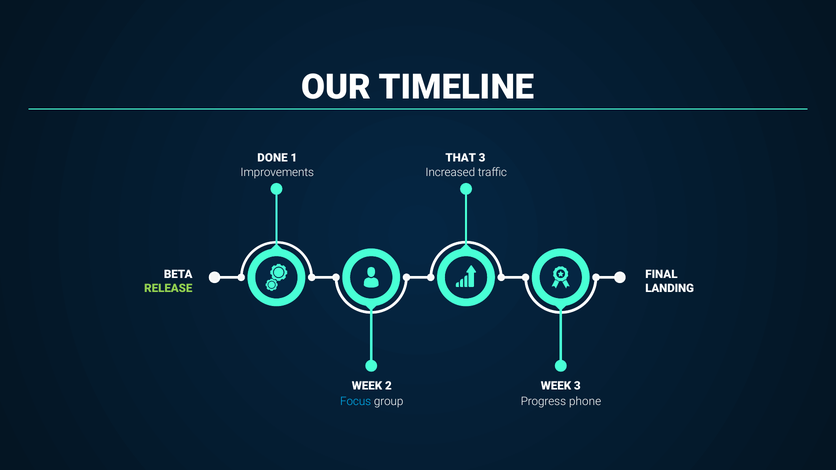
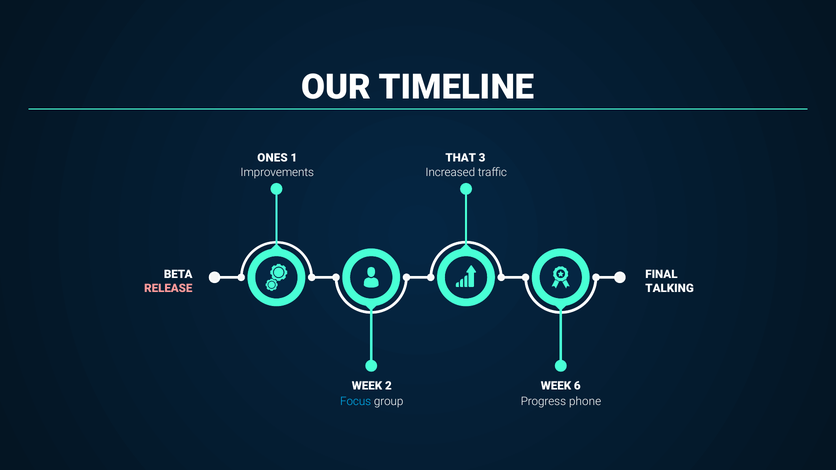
DONE: DONE -> ONES
RELEASE colour: light green -> pink
LANDING: LANDING -> TALKING
WEEK 3: 3 -> 6
